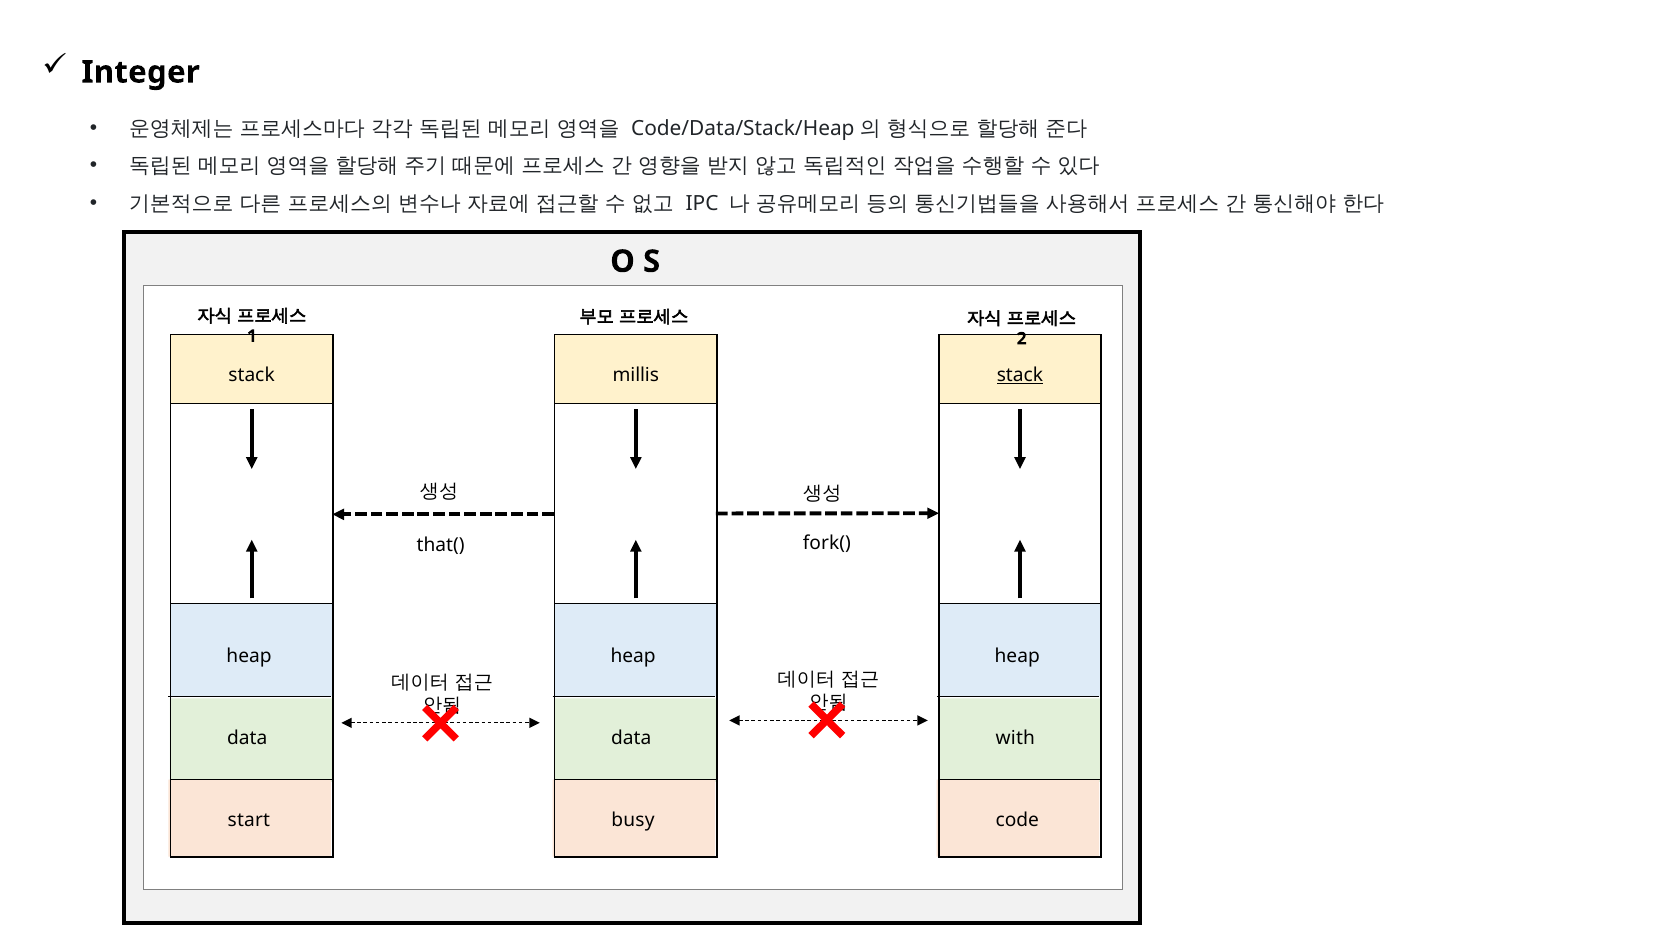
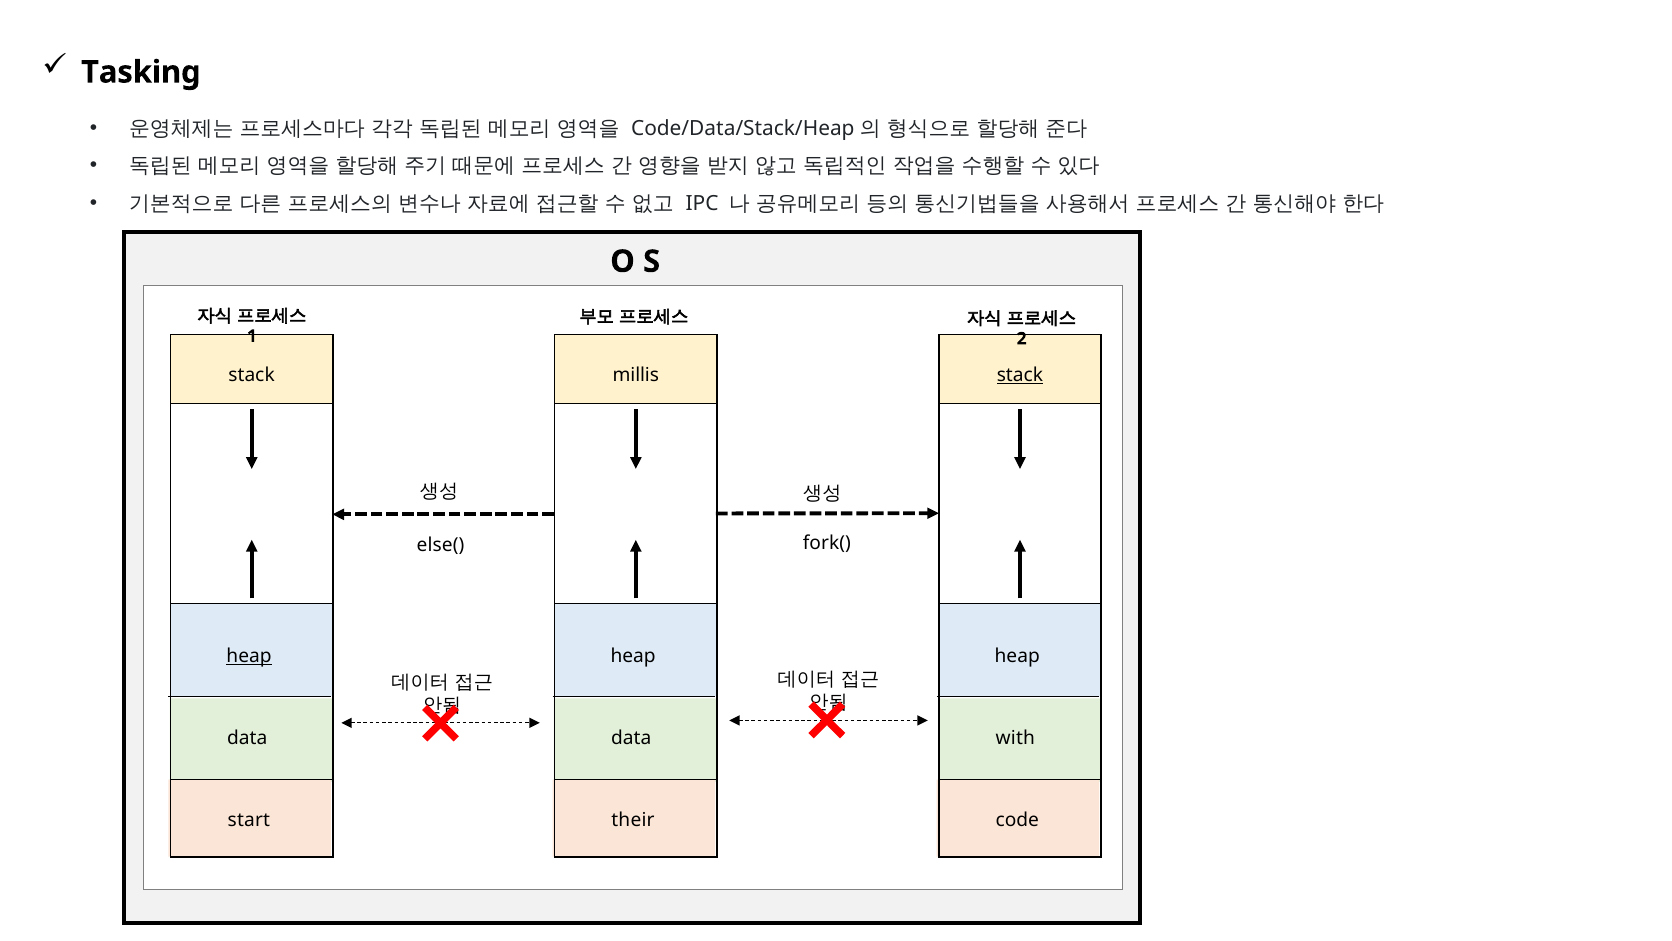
Integer: Integer -> Tasking
that(: that( -> else(
heap at (249, 656) underline: none -> present
busy: busy -> their
